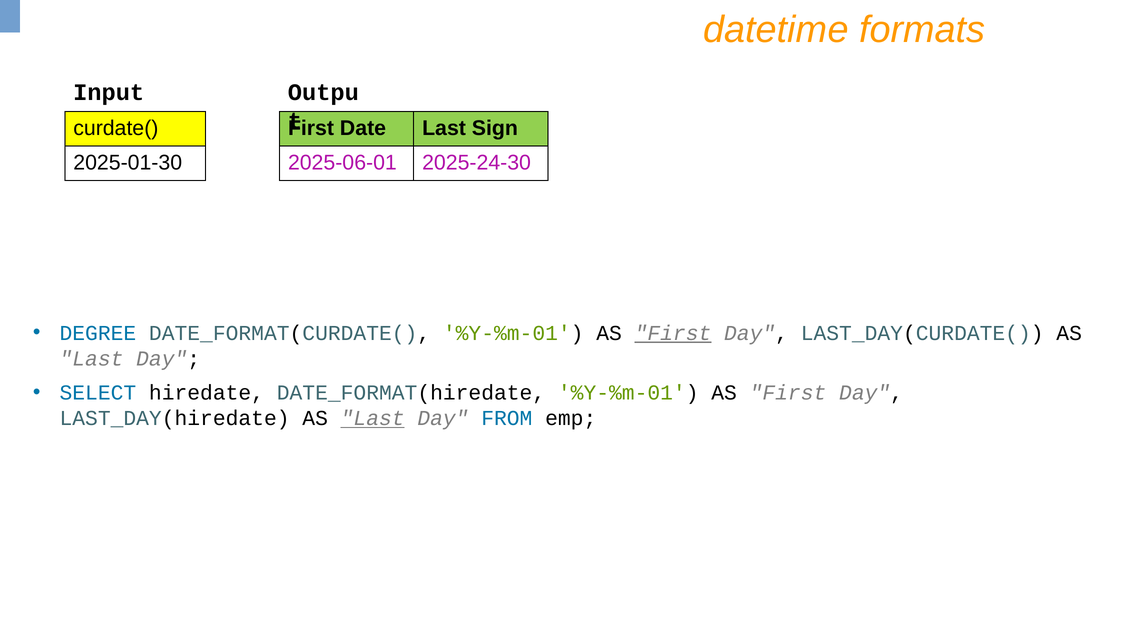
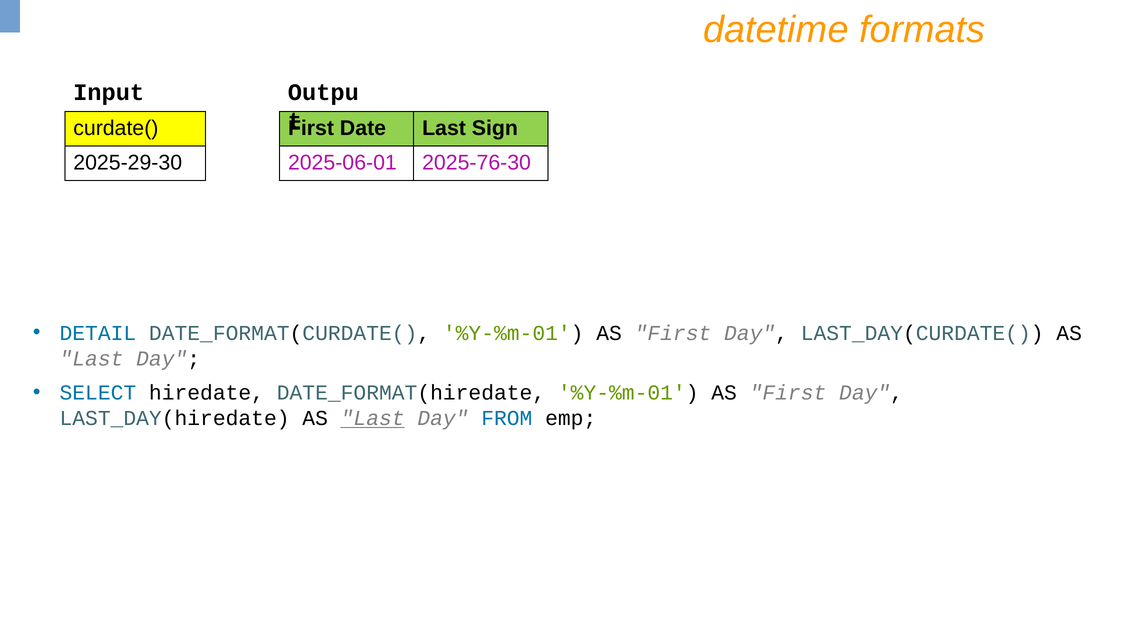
2025-01-30: 2025-01-30 -> 2025-29-30
2025-24-30: 2025-24-30 -> 2025-76-30
DEGREE: DEGREE -> DETAIL
First at (673, 333) underline: present -> none
